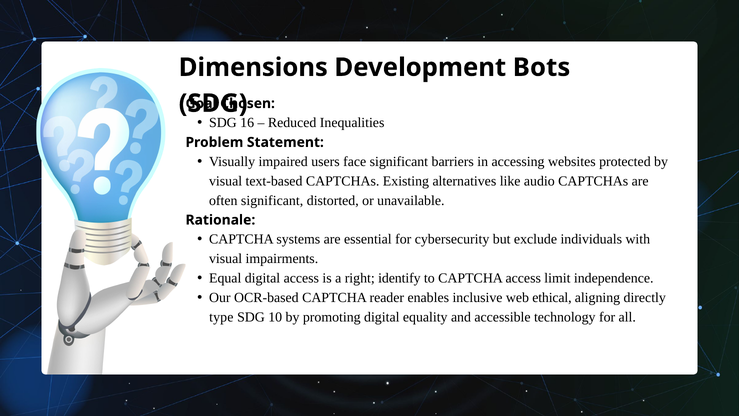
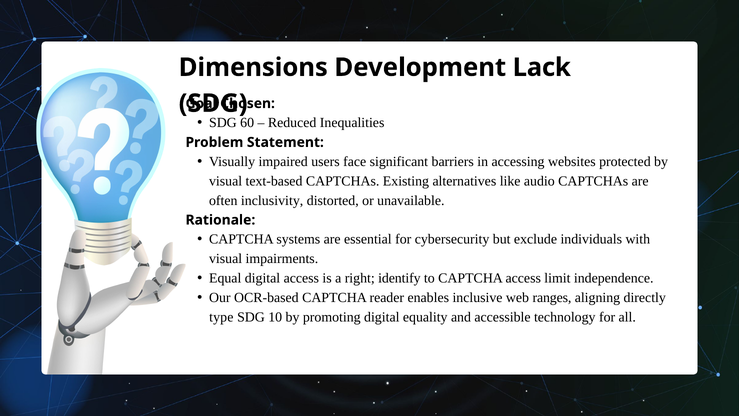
Bots: Bots -> Lack
16: 16 -> 60
often significant: significant -> inclusivity
ethical: ethical -> ranges
